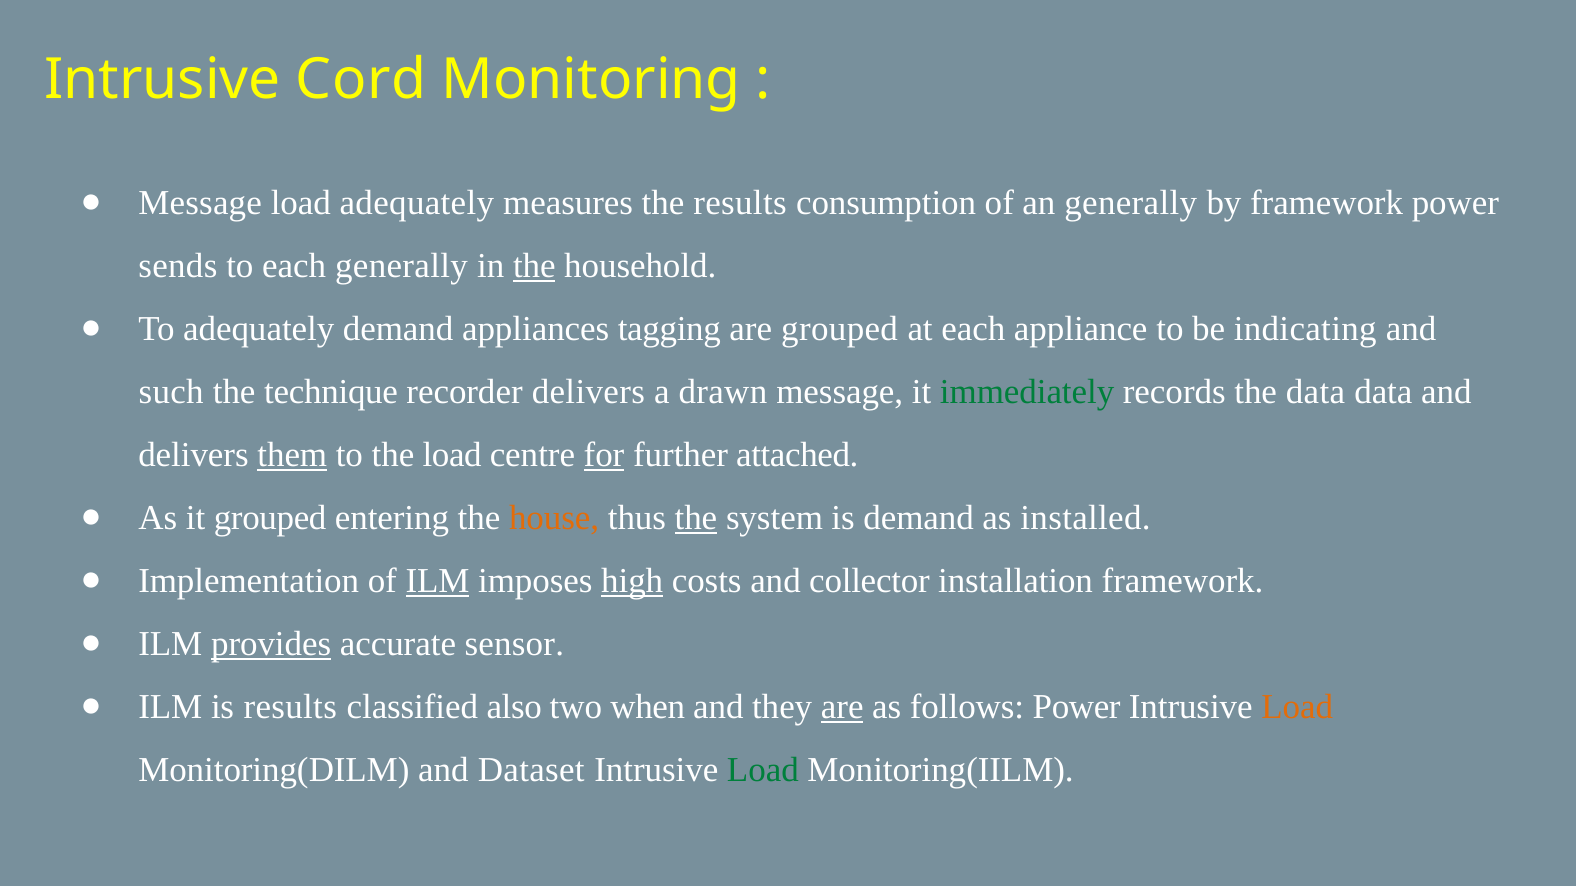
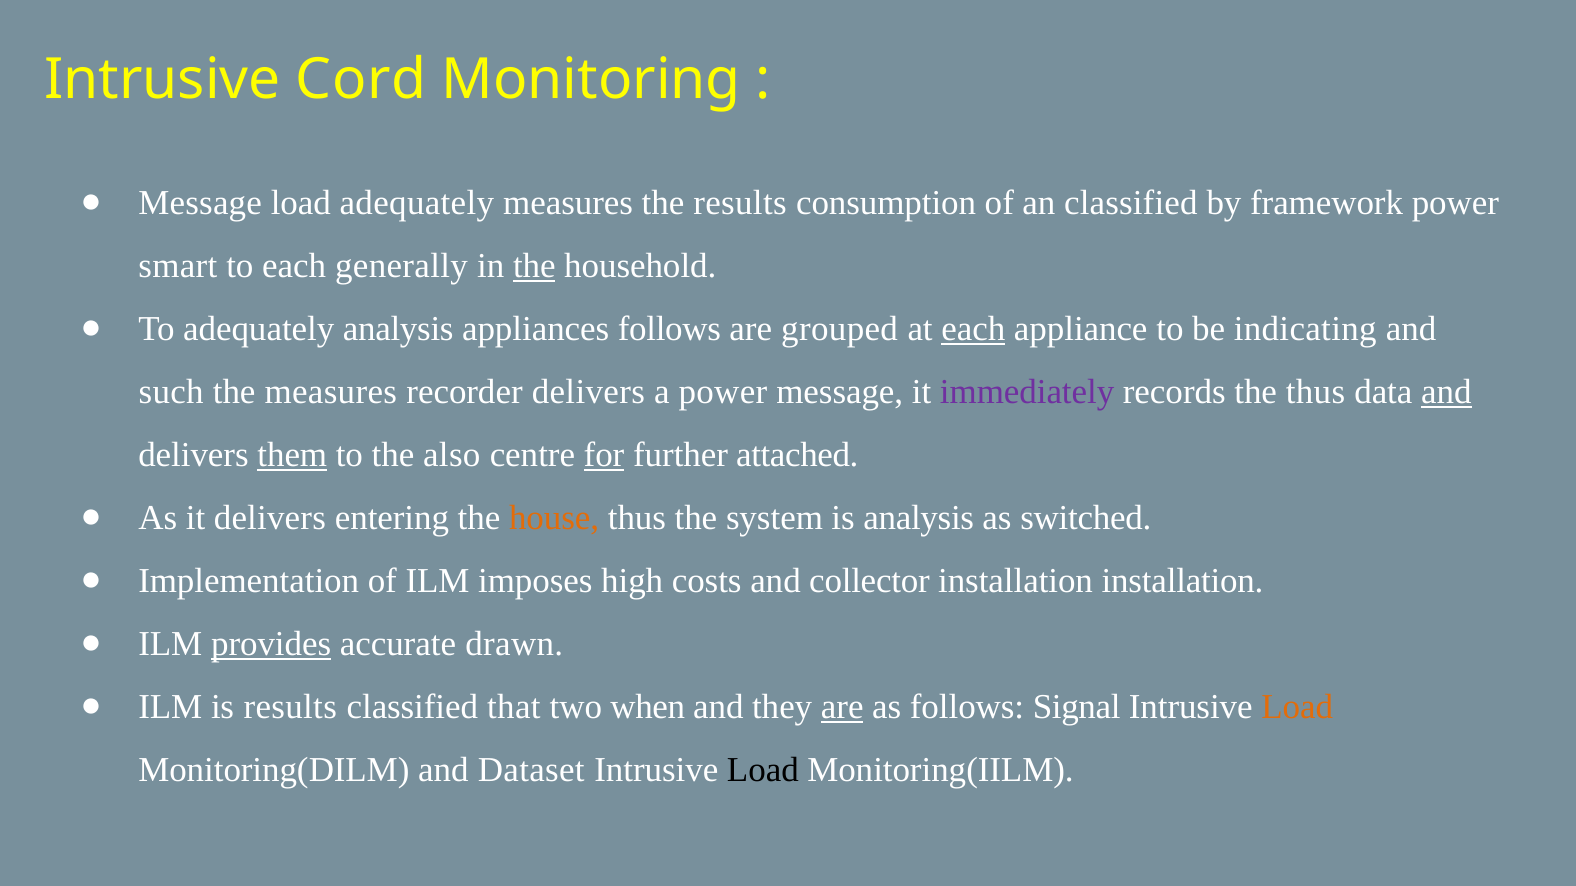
an generally: generally -> classified
sends: sends -> smart
adequately demand: demand -> analysis
appliances tagging: tagging -> follows
each at (973, 329) underline: none -> present
the technique: technique -> measures
a drawn: drawn -> power
immediately colour: green -> purple
the data: data -> thus
and at (1446, 392) underline: none -> present
the load: load -> also
it grouped: grouped -> delivers
the at (696, 518) underline: present -> none
is demand: demand -> analysis
installed: installed -> switched
ILM at (438, 581) underline: present -> none
high underline: present -> none
installation framework: framework -> installation
sensor: sensor -> drawn
also: also -> that
follows Power: Power -> Signal
Load at (763, 770) colour: green -> black
